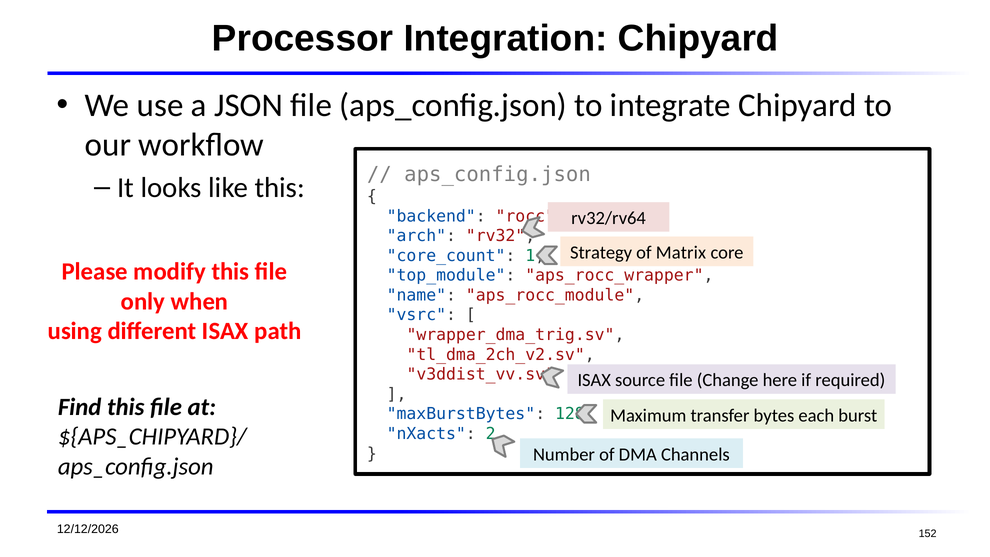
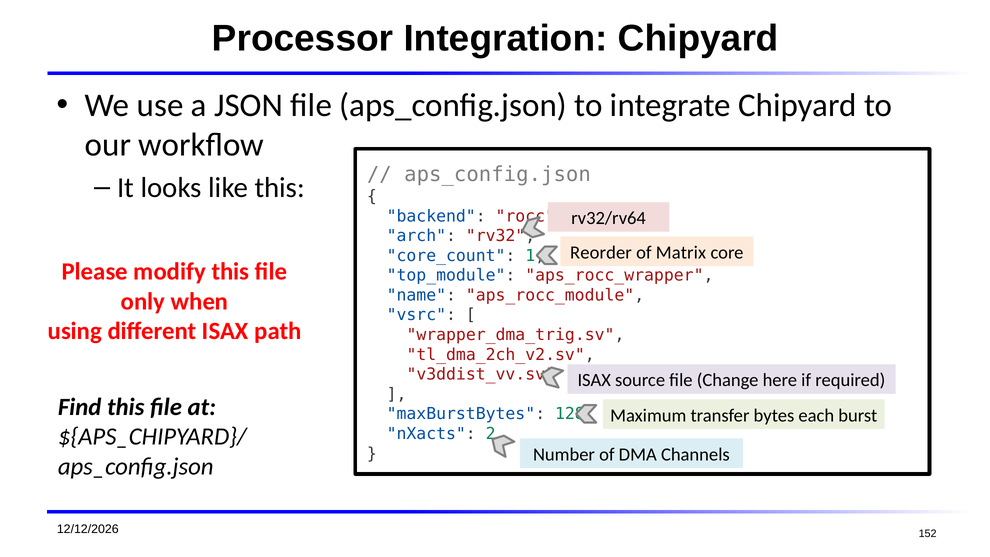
Strategy: Strategy -> Reorder
